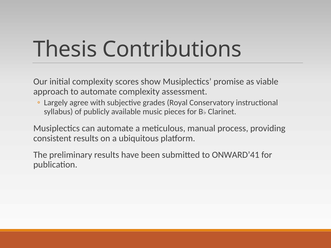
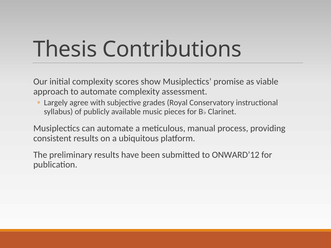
ONWARD’41: ONWARD’41 -> ONWARD’12
